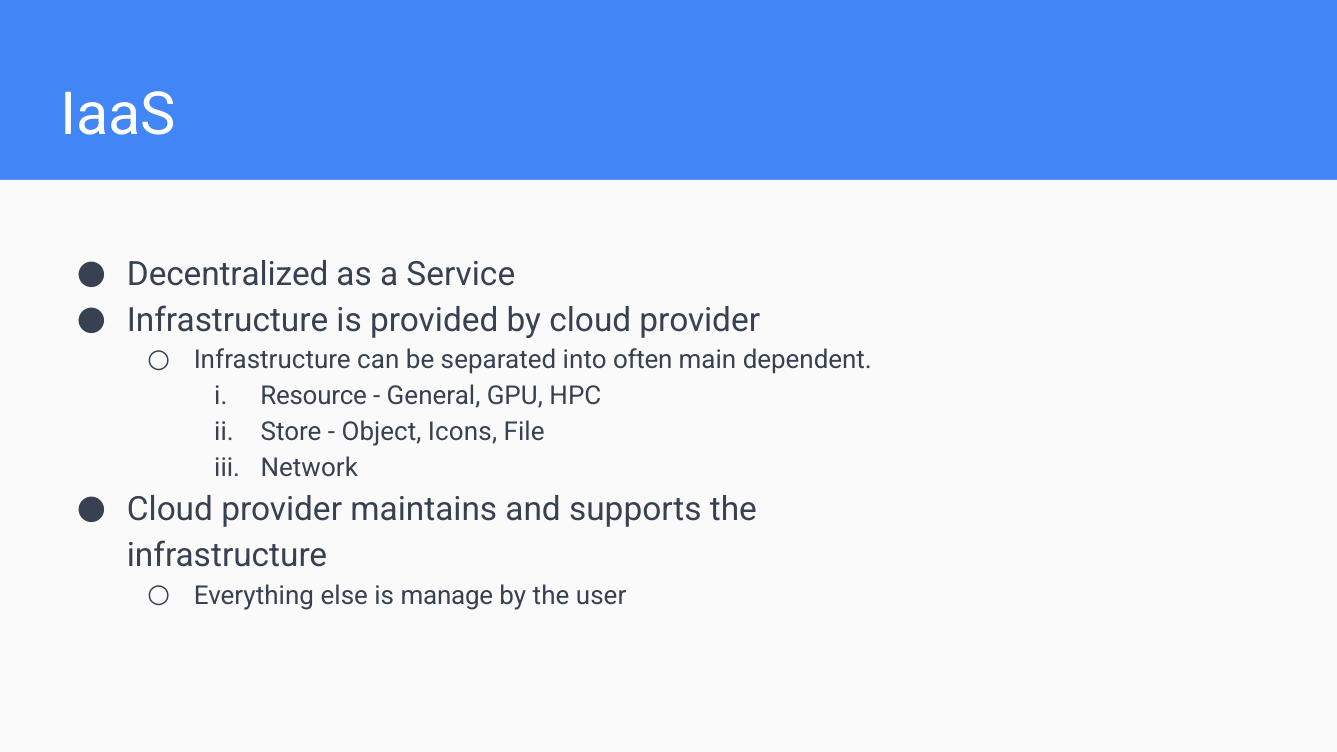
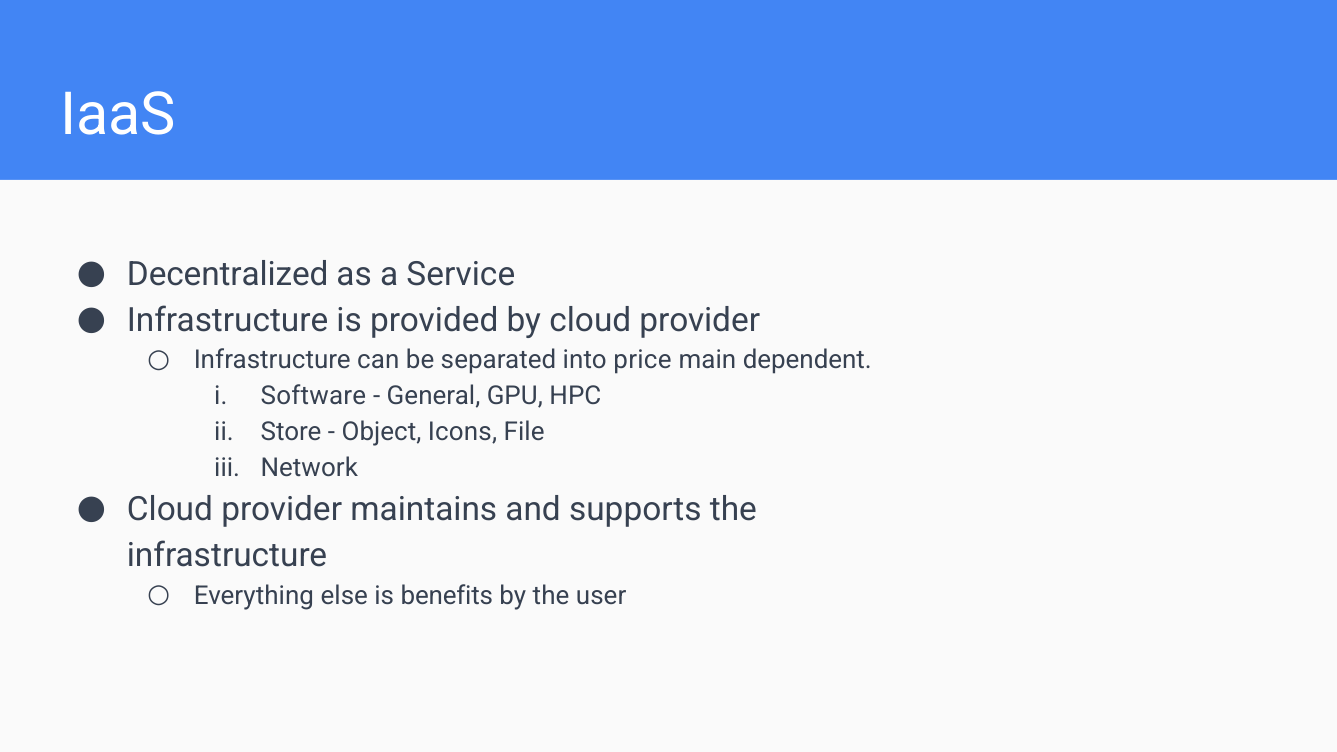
often: often -> price
Resource: Resource -> Software
manage: manage -> benefits
